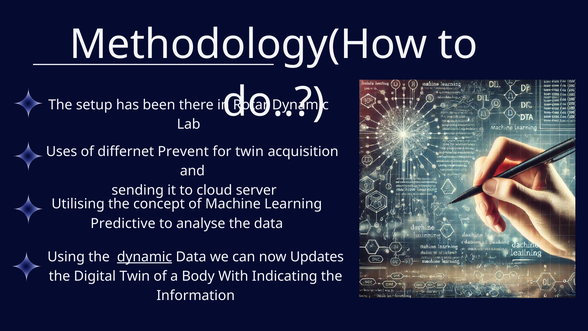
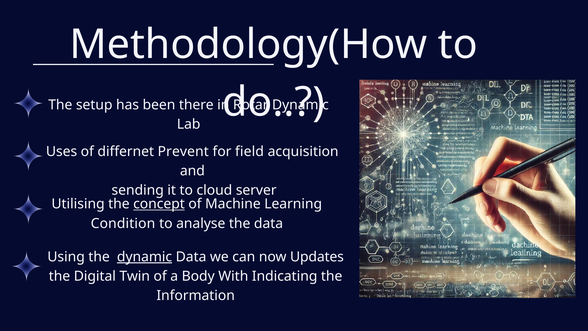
for twin: twin -> field
concept underline: none -> present
Predictive: Predictive -> Condition
